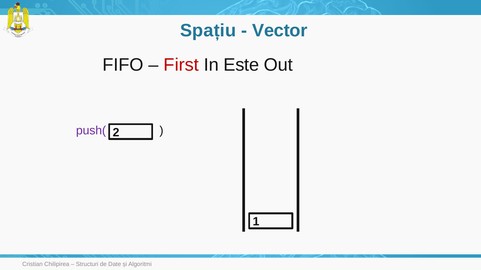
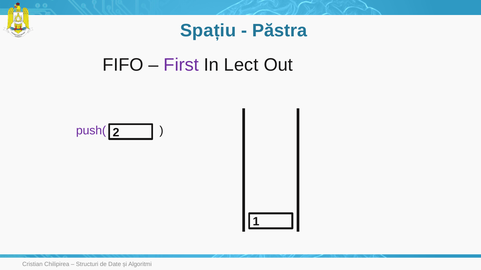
Vector: Vector -> Păstra
First colour: red -> purple
Este: Este -> Lect
